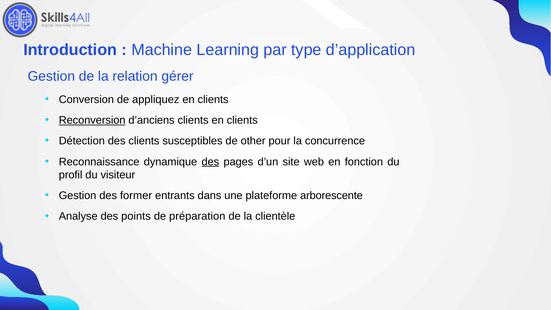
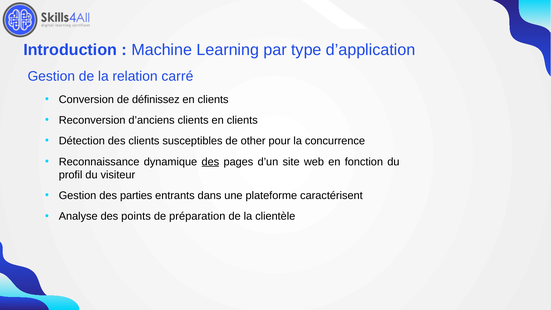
gérer: gérer -> carré
appliquez: appliquez -> définissez
Reconversion underline: present -> none
former: former -> parties
arborescente: arborescente -> caractérisent
